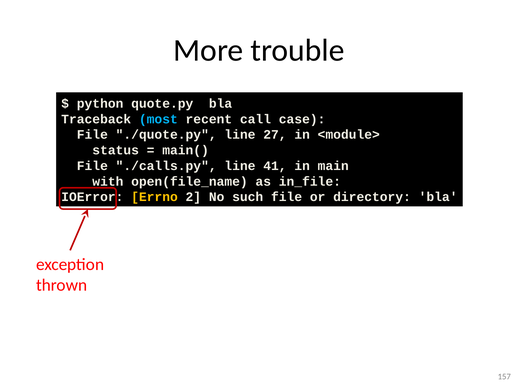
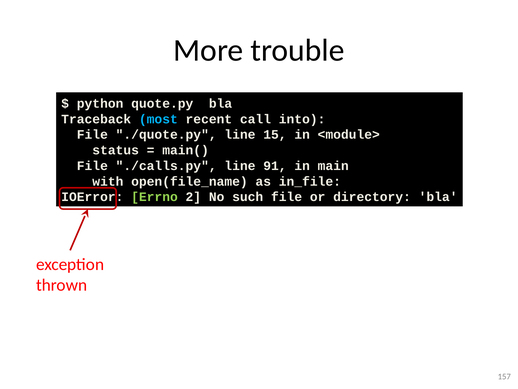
case: case -> into
27: 27 -> 15
41: 41 -> 91
Errno colour: yellow -> light green
